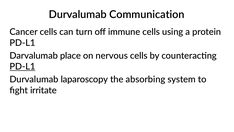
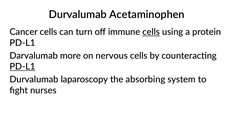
Communication: Communication -> Acetaminophen
cells at (151, 32) underline: none -> present
place: place -> more
irritate: irritate -> nurses
